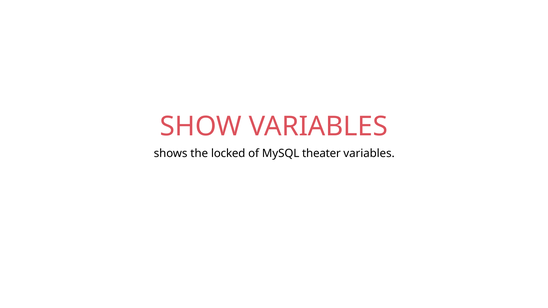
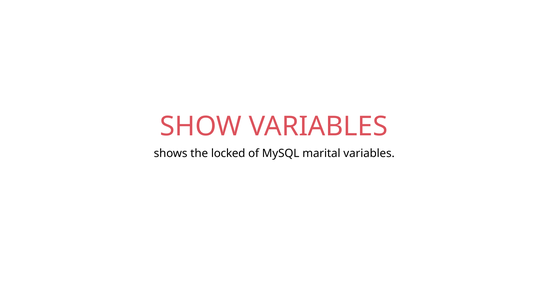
theater: theater -> marital
